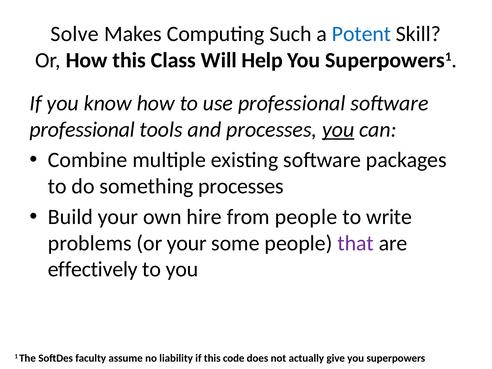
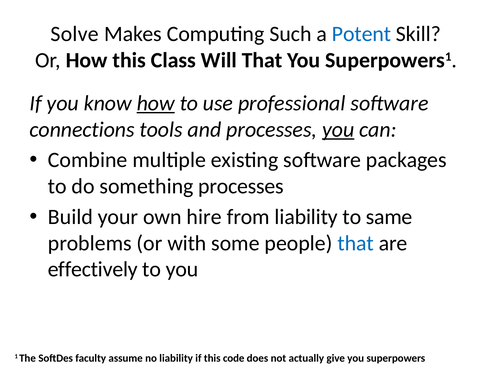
Will Help: Help -> That
how at (156, 103) underline: none -> present
professional at (82, 129): professional -> connections
from people: people -> liability
write: write -> same
or your: your -> with
that at (356, 243) colour: purple -> blue
